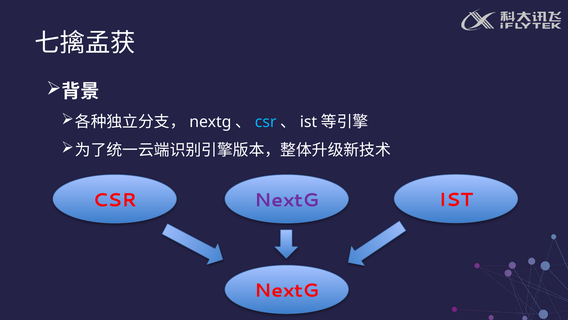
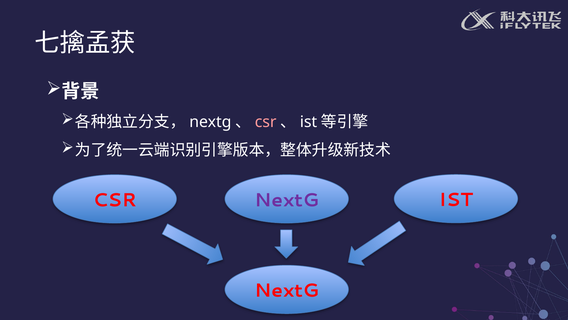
csr at (266, 122) colour: light blue -> pink
